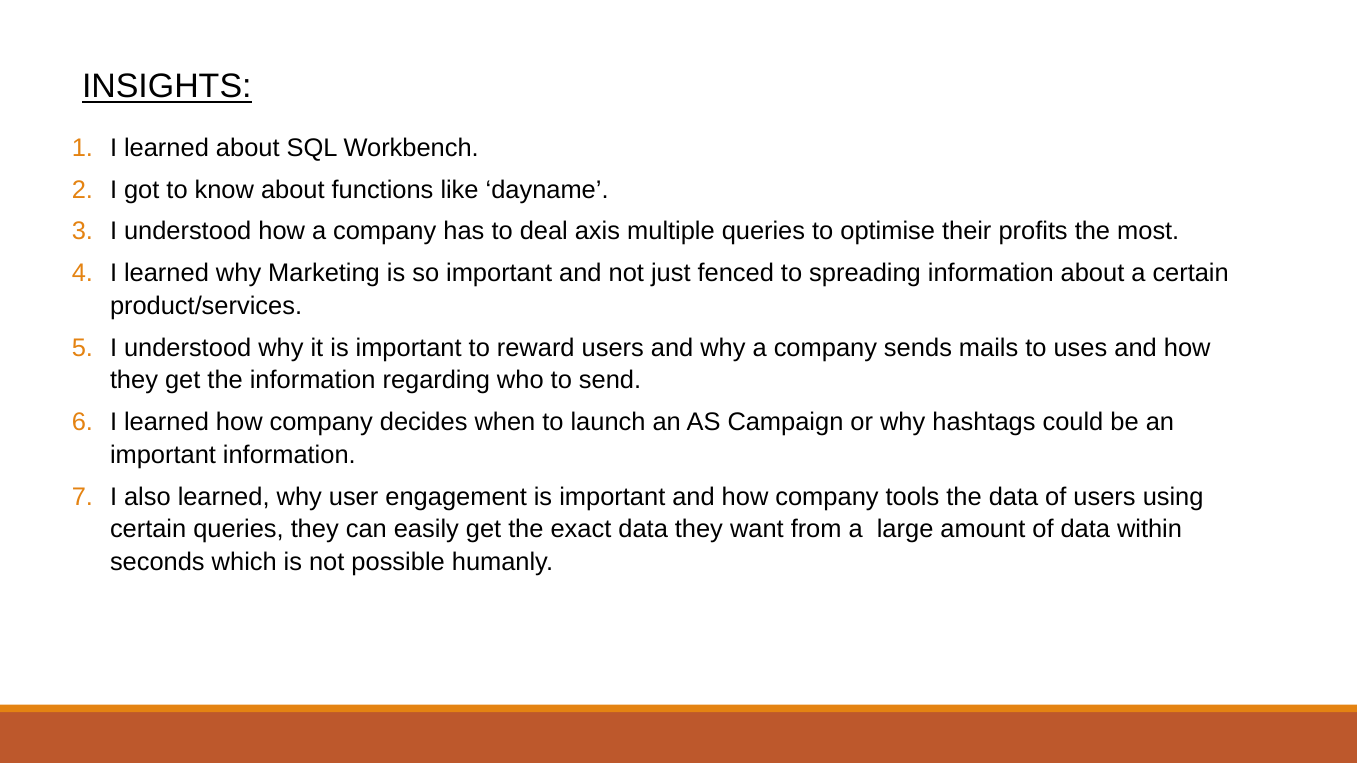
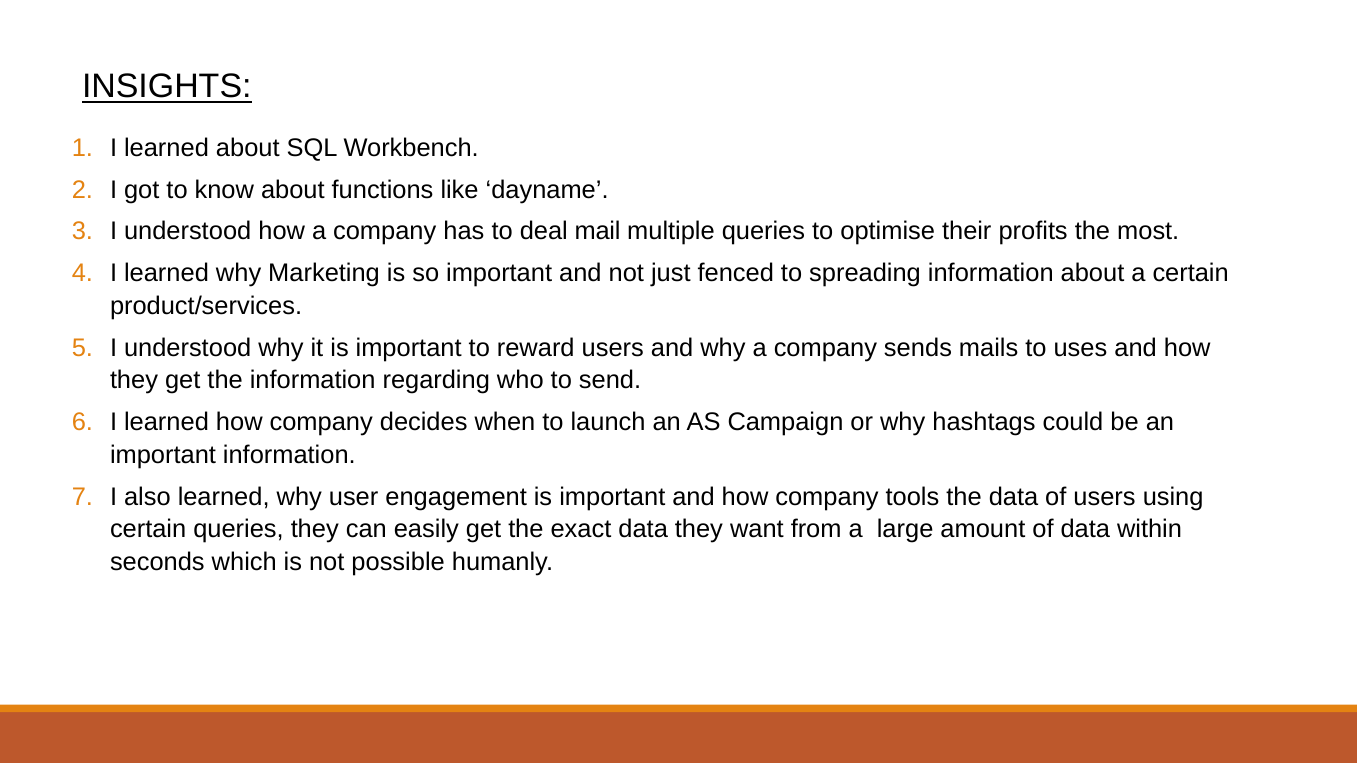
axis: axis -> mail
